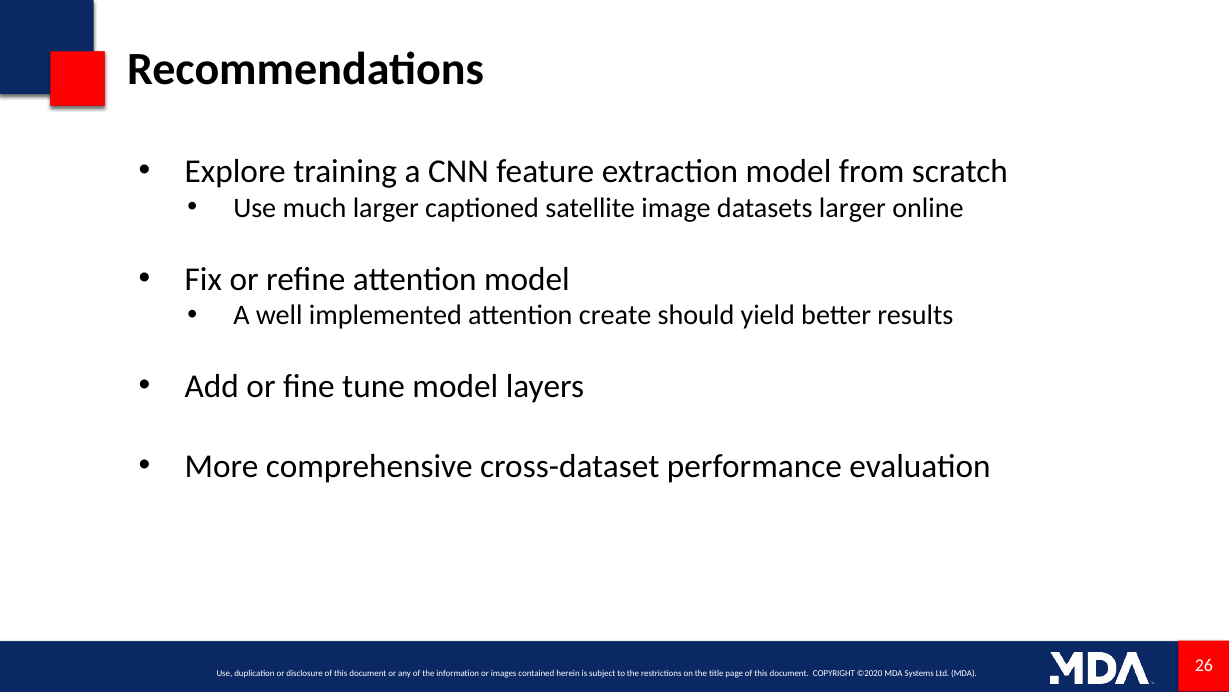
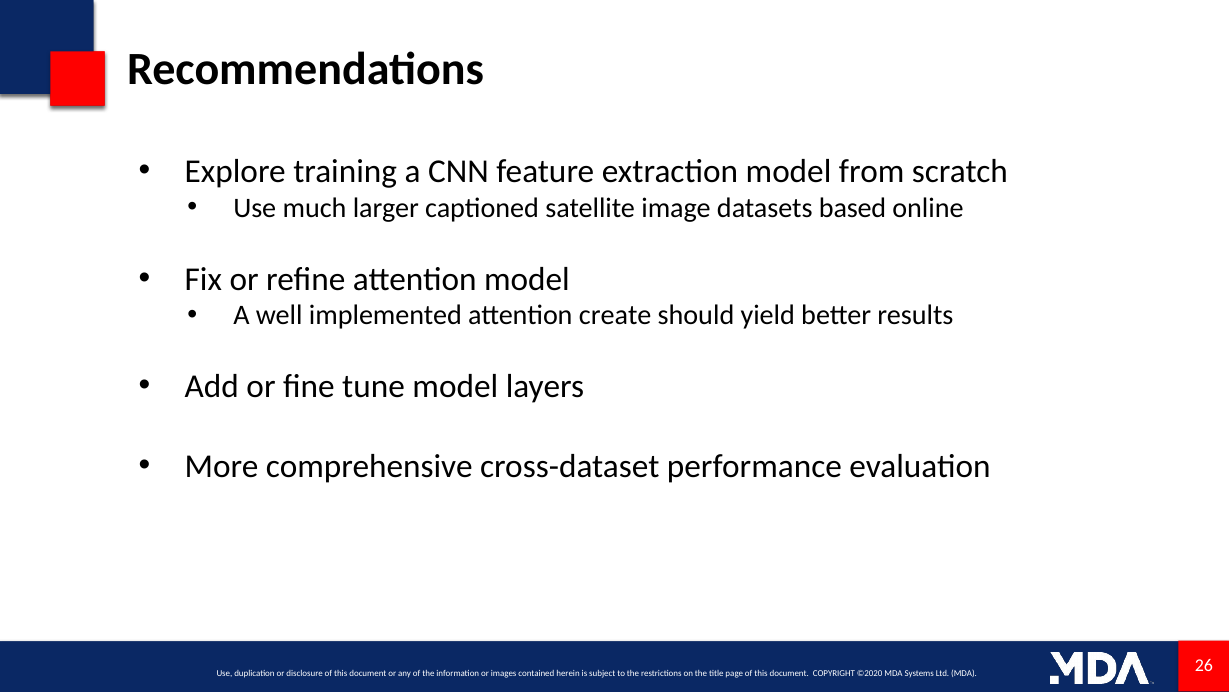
datasets larger: larger -> based
